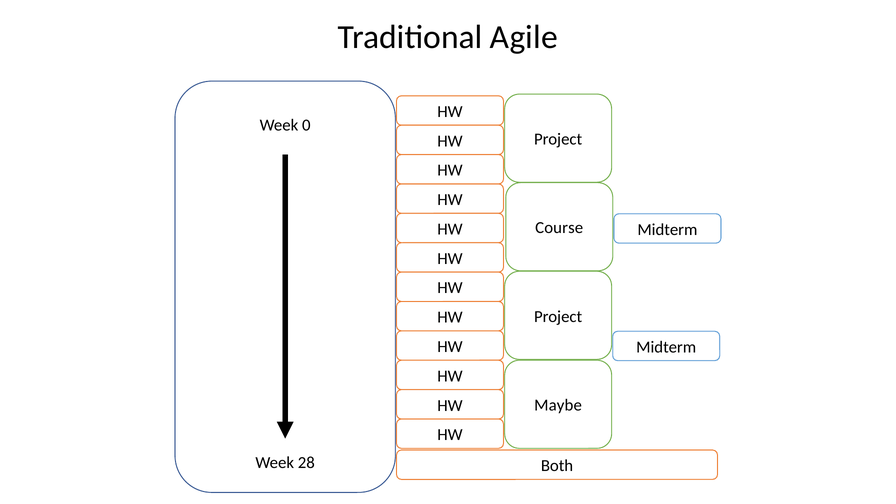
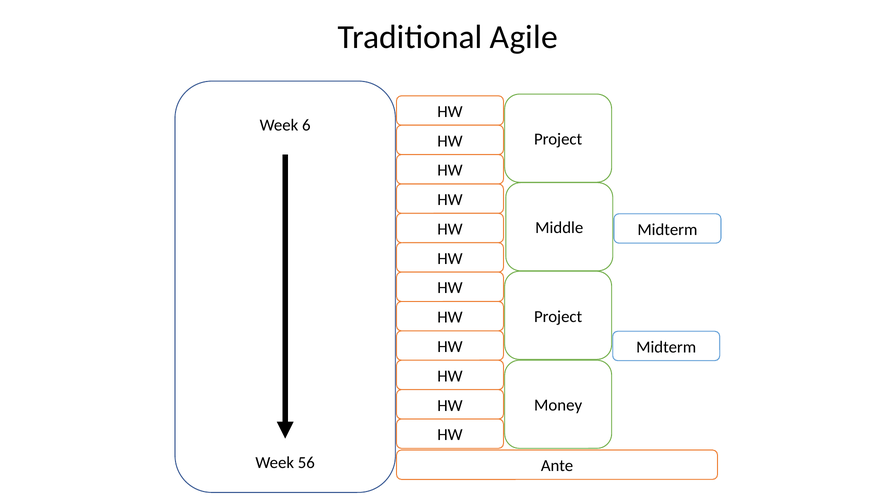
0: 0 -> 6
Course: Course -> Middle
Maybe: Maybe -> Money
28: 28 -> 56
Both: Both -> Ante
